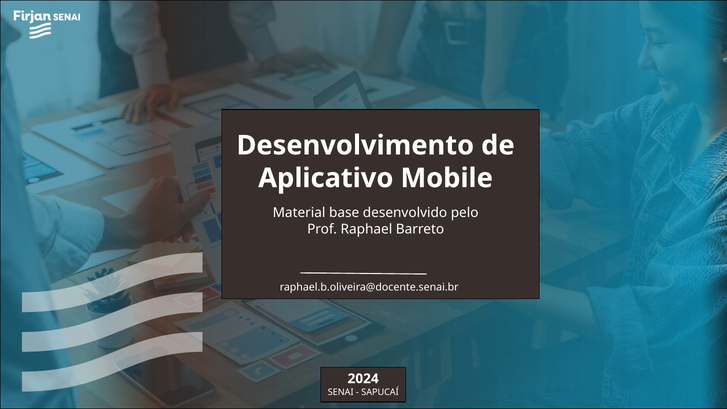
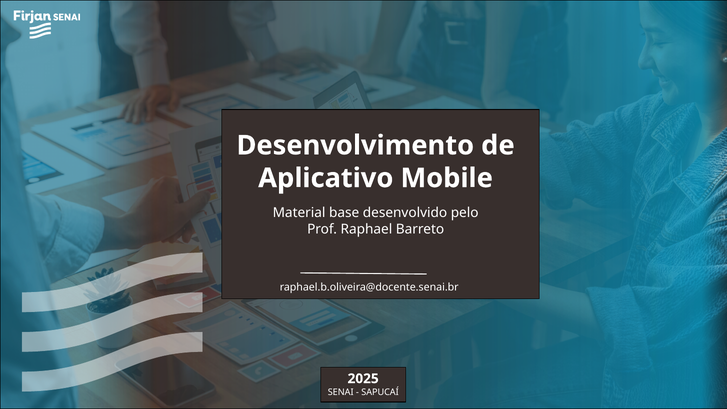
2024: 2024 -> 2025
